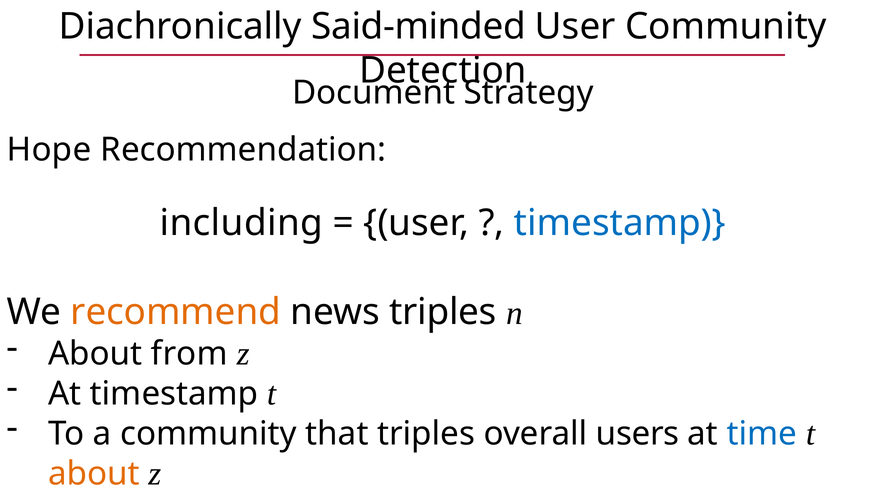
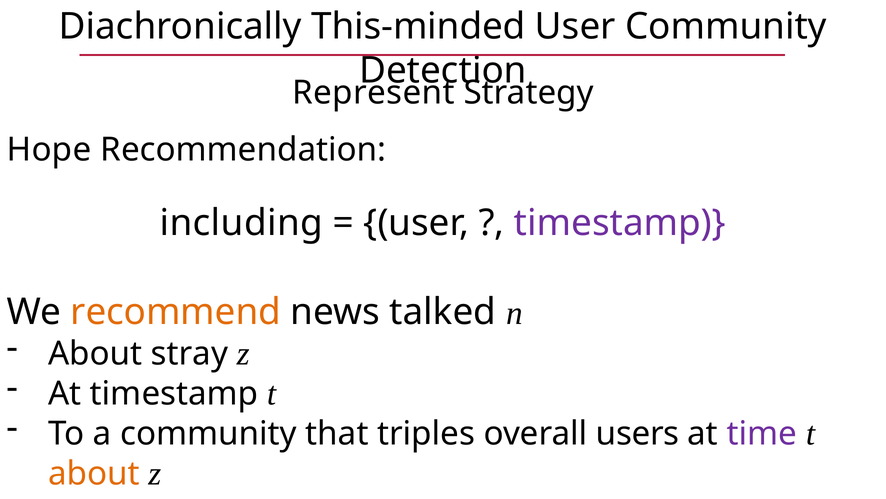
Said-minded: Said-minded -> This-minded
Document: Document -> Represent
timestamp at (620, 223) colour: blue -> purple
news triples: triples -> talked
from: from -> stray
time colour: blue -> purple
